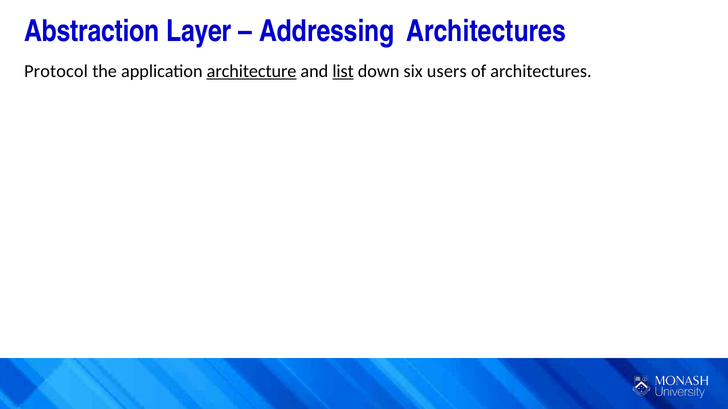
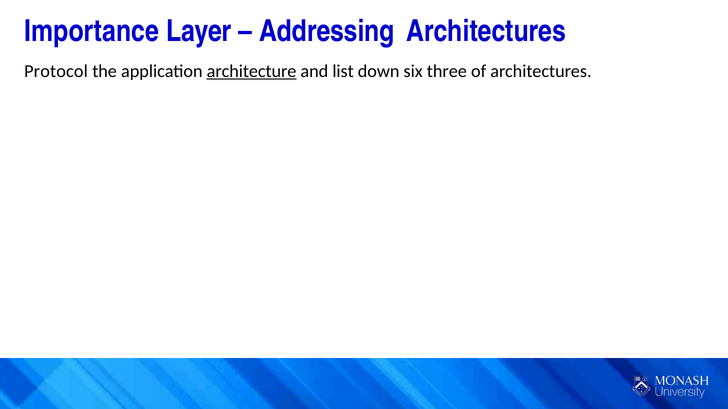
Abstraction: Abstraction -> Importance
list underline: present -> none
users: users -> three
